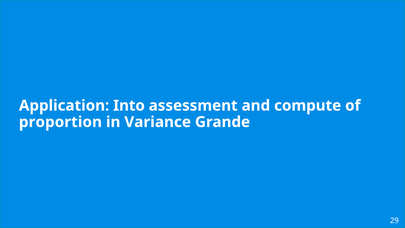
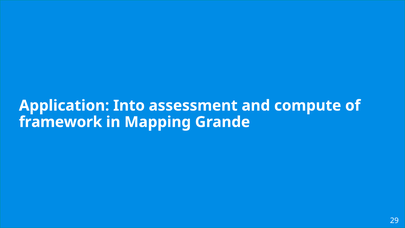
proportion: proportion -> framework
Variance: Variance -> Mapping
